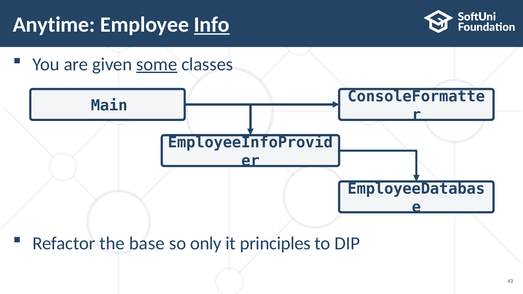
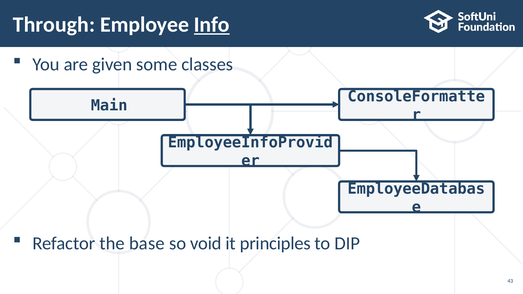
Anytime: Anytime -> Through
some underline: present -> none
only: only -> void
